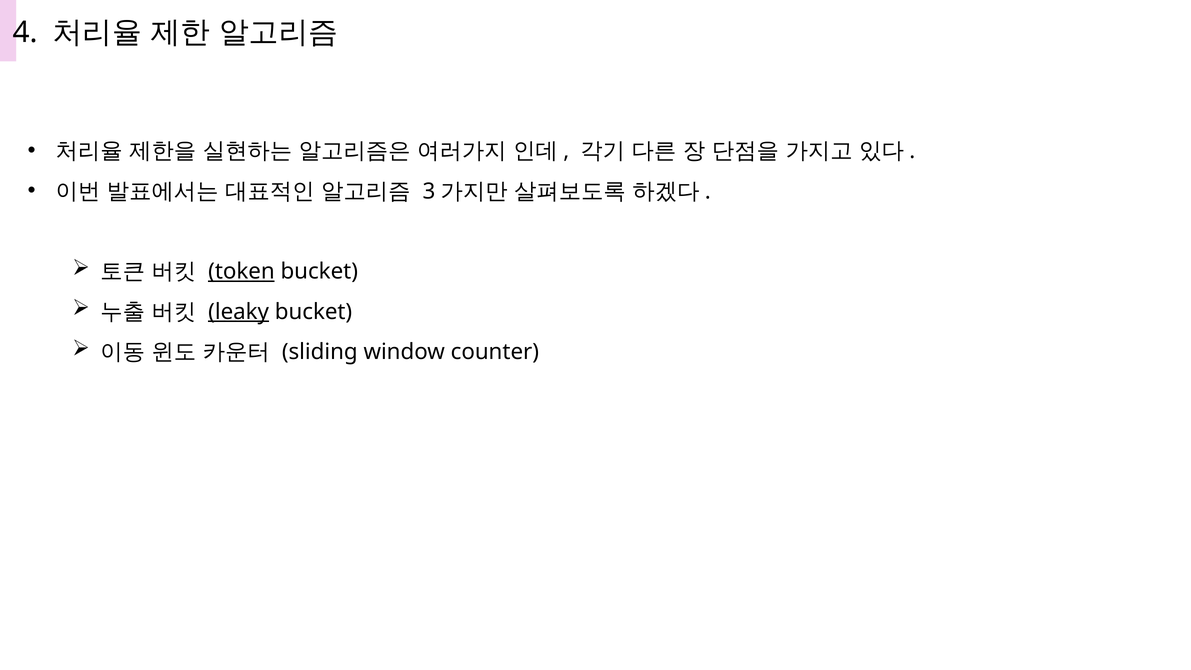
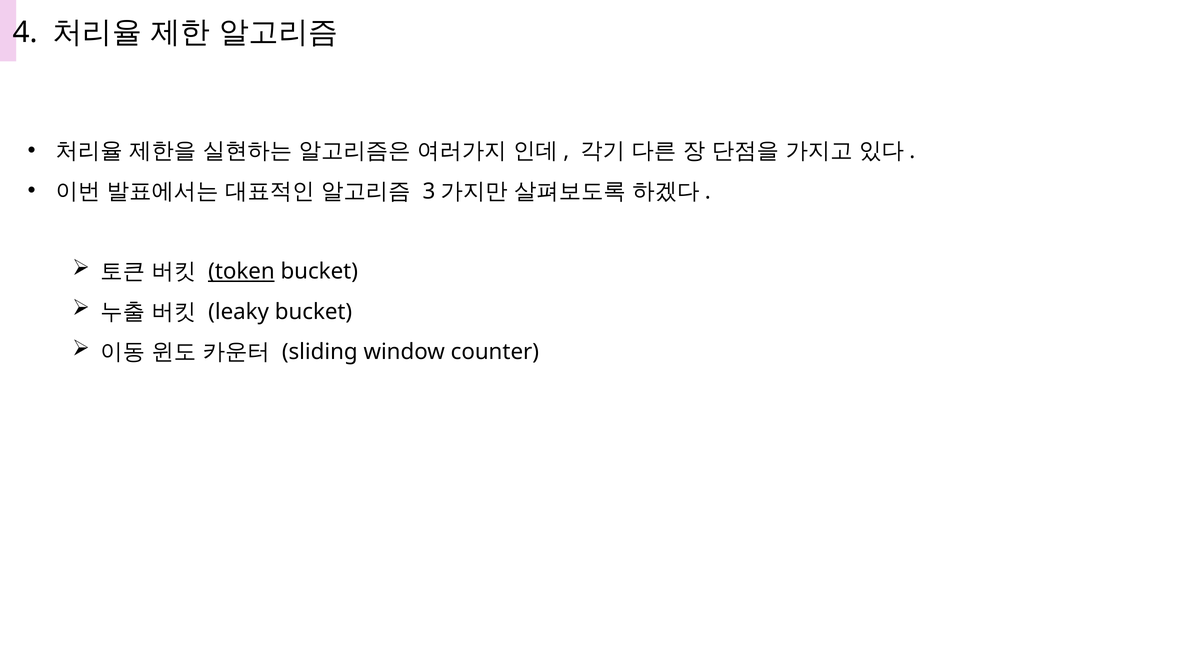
leaky underline: present -> none
